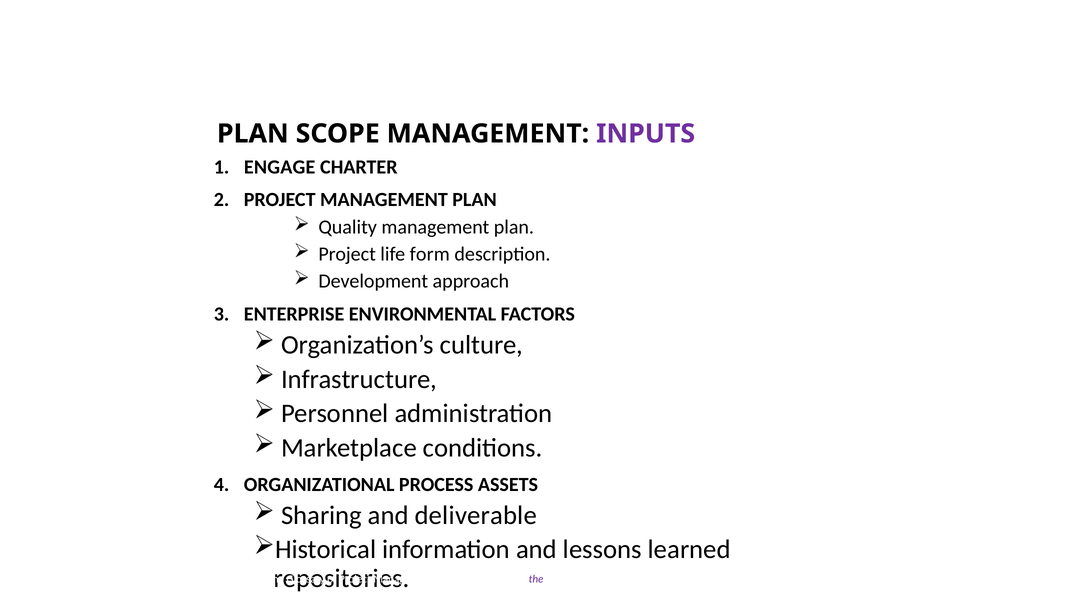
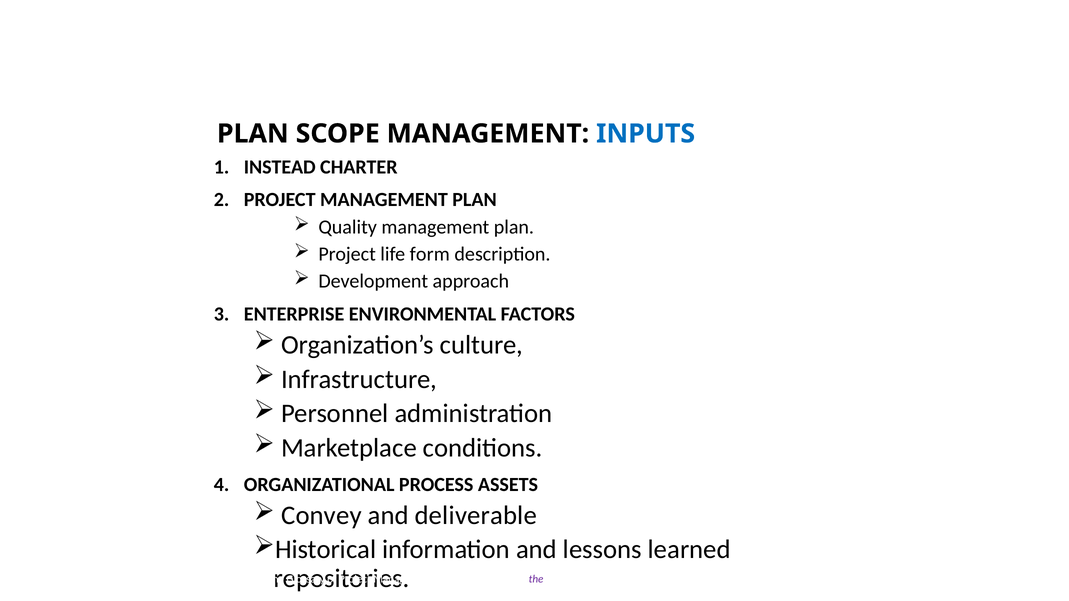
INPUTS colour: purple -> blue
ENGAGE: ENGAGE -> INSTEAD
Sharing: Sharing -> Convey
